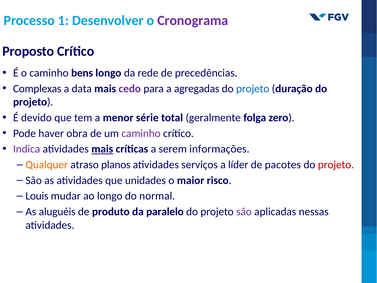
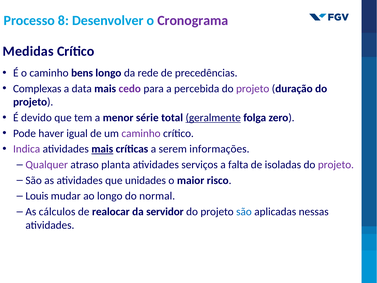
1: 1 -> 8
Proposto: Proposto -> Medidas
agregadas: agregadas -> percebida
projeto at (253, 89) colour: blue -> purple
geralmente underline: none -> present
obra: obra -> igual
Qualquer colour: orange -> purple
planos: planos -> planta
líder: líder -> falta
pacotes: pacotes -> isoladas
projeto at (336, 165) colour: red -> purple
aluguéis: aluguéis -> cálculos
produto: produto -> realocar
paralelo: paralelo -> servidor
são at (244, 211) colour: purple -> blue
